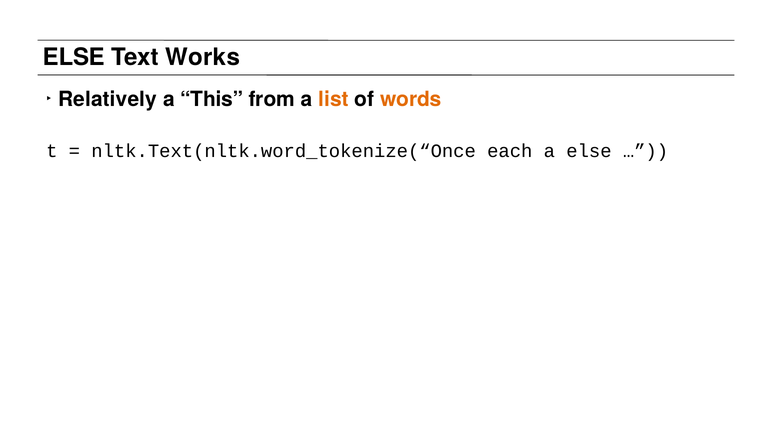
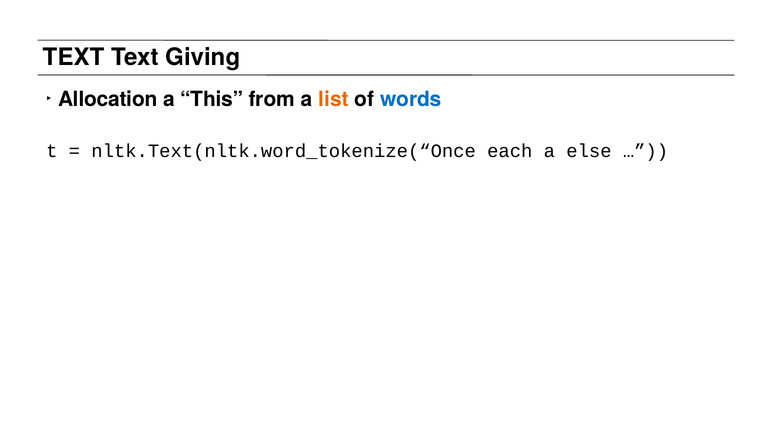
ELSE at (74, 57): ELSE -> TEXT
Works: Works -> Giving
Relatively: Relatively -> Allocation
words colour: orange -> blue
